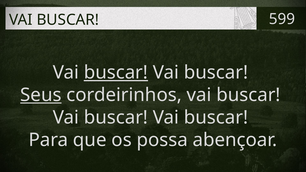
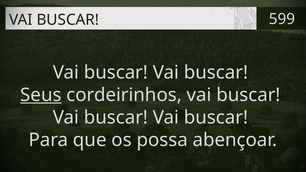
buscar at (116, 73) underline: present -> none
